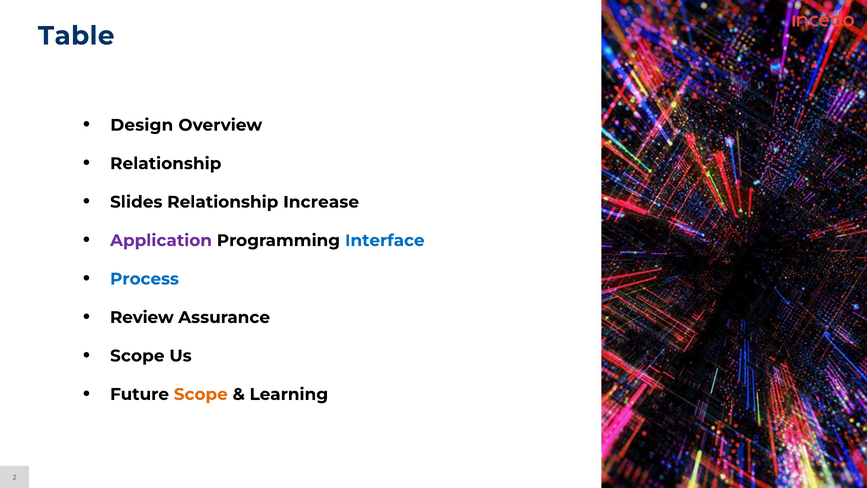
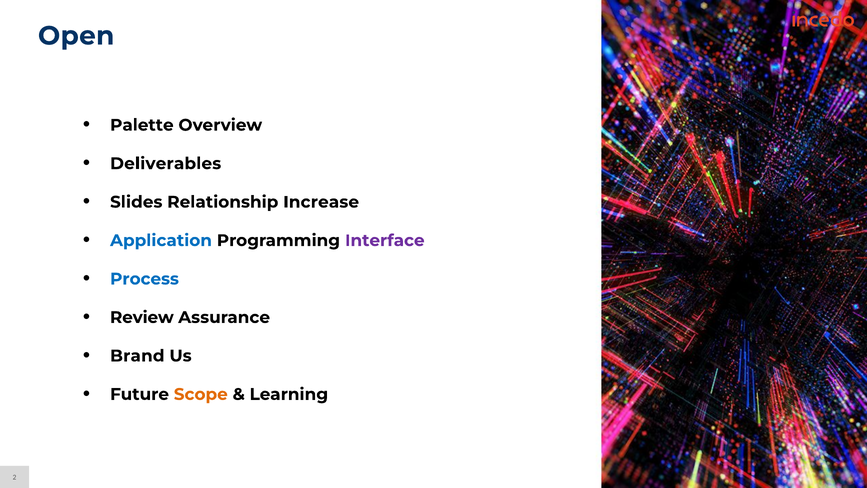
Table: Table -> Open
Design: Design -> Palette
Relationship at (166, 164): Relationship -> Deliverables
Application colour: purple -> blue
Interface colour: blue -> purple
Scope at (137, 356): Scope -> Brand
